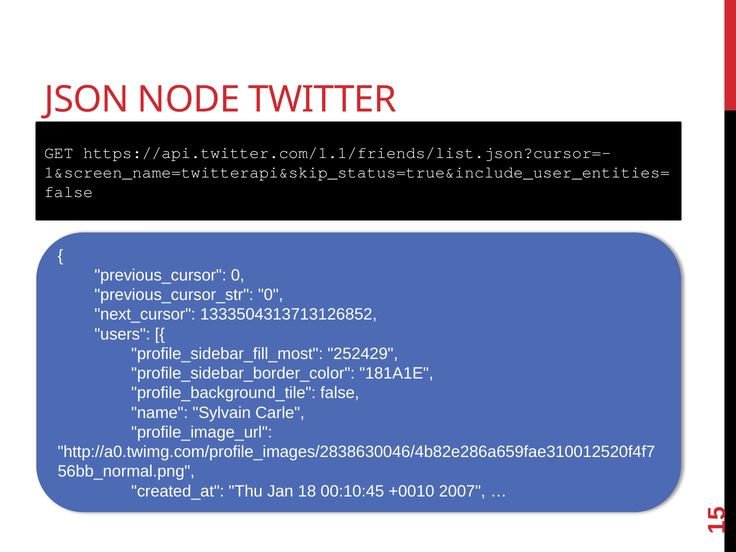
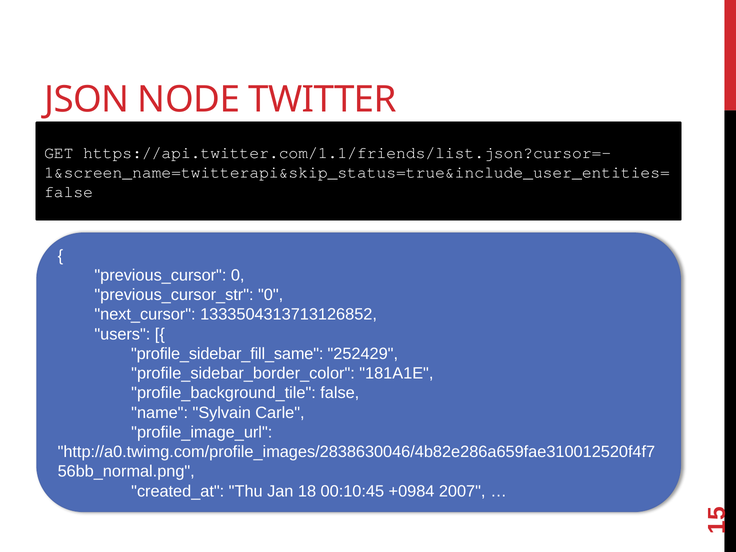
profile_sidebar_fill_most: profile_sidebar_fill_most -> profile_sidebar_fill_same
+0010: +0010 -> +0984
